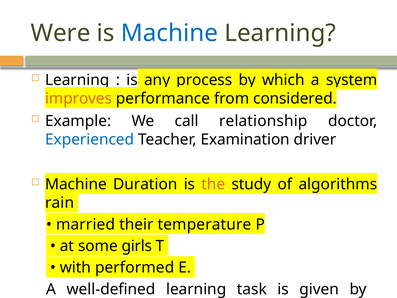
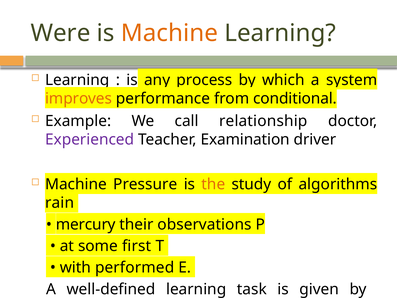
Machine at (169, 33) colour: blue -> orange
considered: considered -> conditional
Experienced colour: blue -> purple
Duration: Duration -> Pressure
married: married -> mercury
temperature: temperature -> observations
girls: girls -> first
